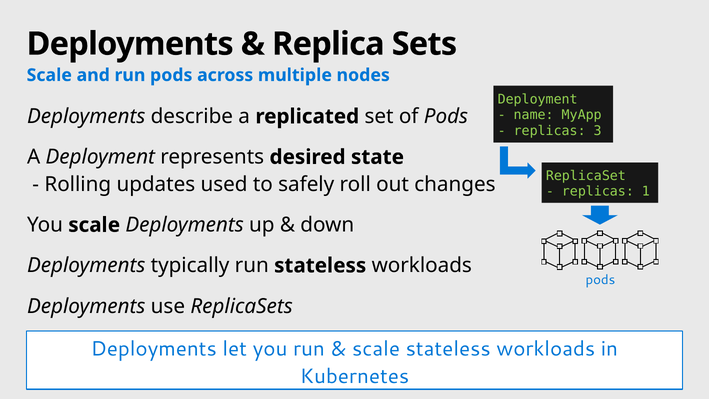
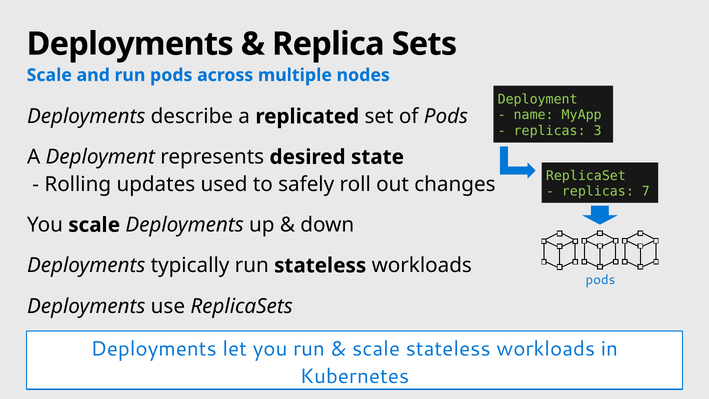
1: 1 -> 7
